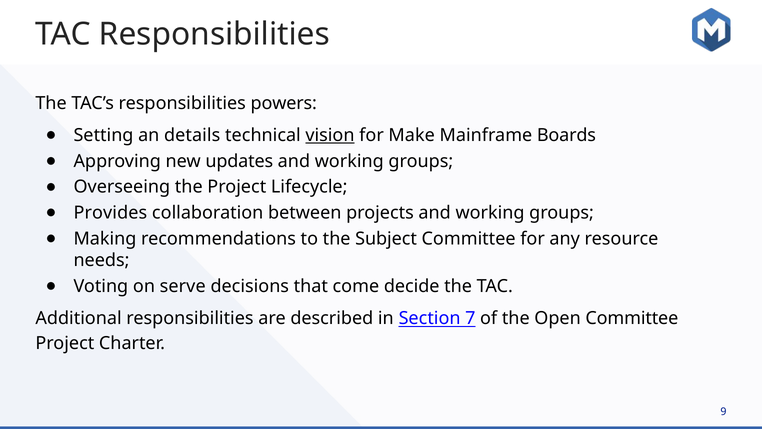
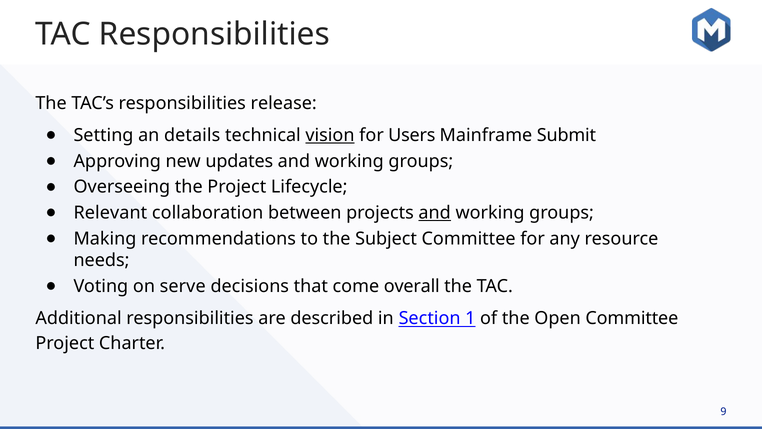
powers: powers -> release
Make: Make -> Users
Boards: Boards -> Submit
Provides: Provides -> Relevant
and at (435, 213) underline: none -> present
decide: decide -> overall
7: 7 -> 1
